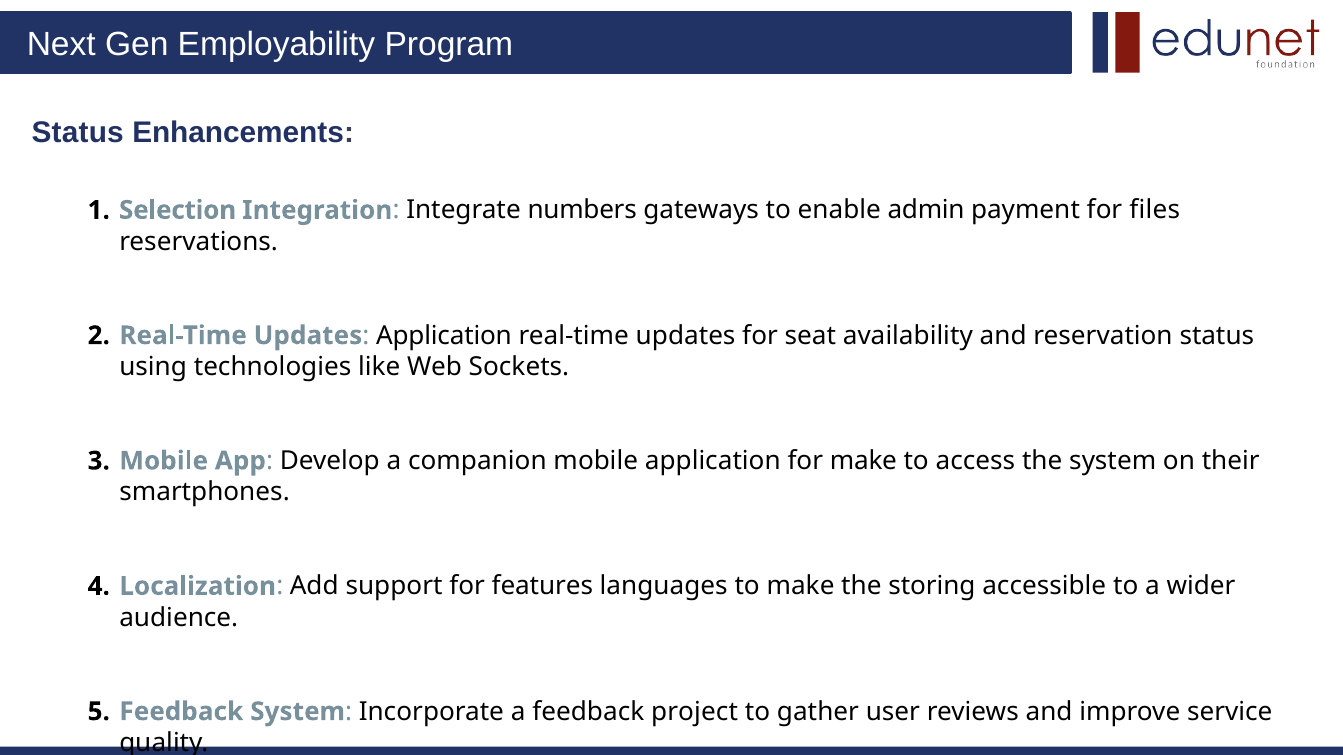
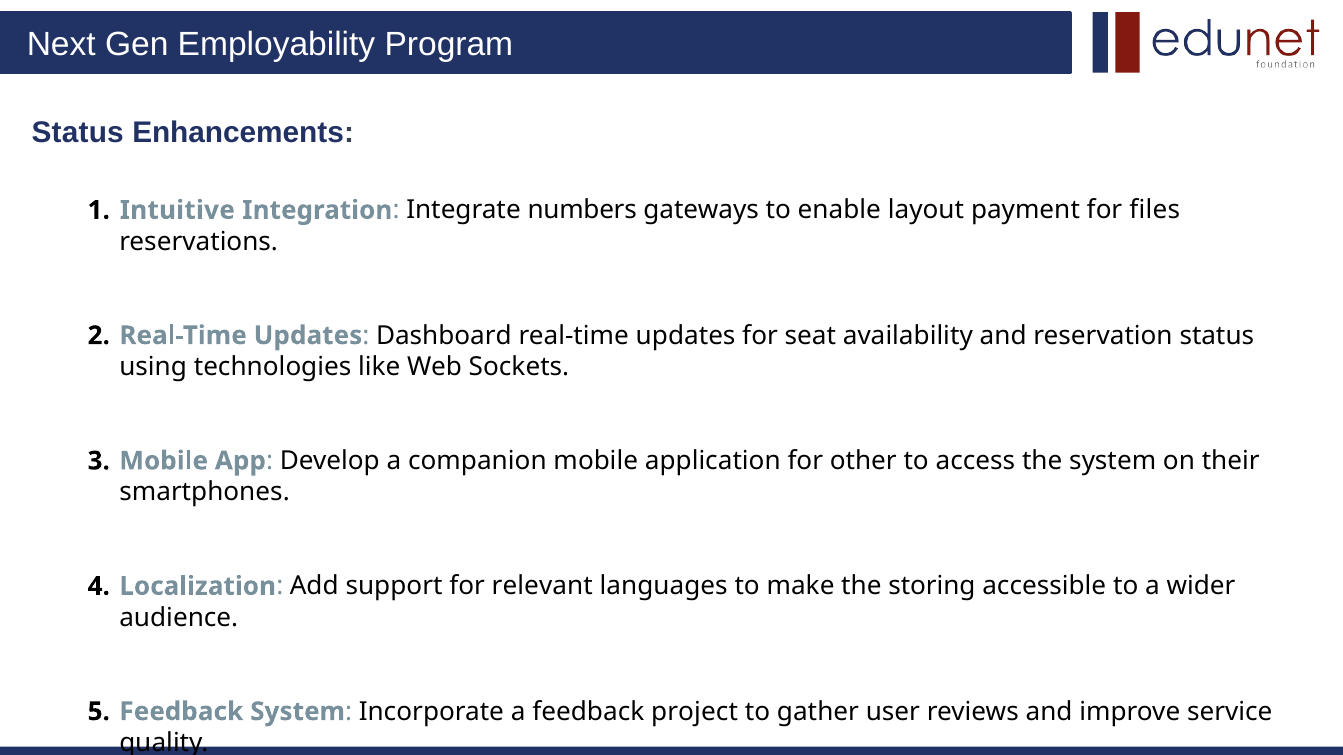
Selection: Selection -> Intuitive
admin: admin -> layout
Updates Application: Application -> Dashboard
for make: make -> other
features: features -> relevant
